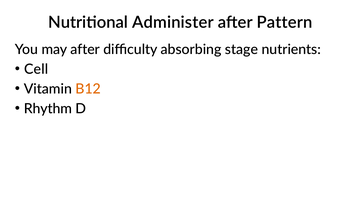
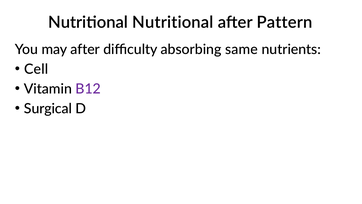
Nutritional Administer: Administer -> Nutritional
stage: stage -> same
B12 colour: orange -> purple
Rhythm: Rhythm -> Surgical
